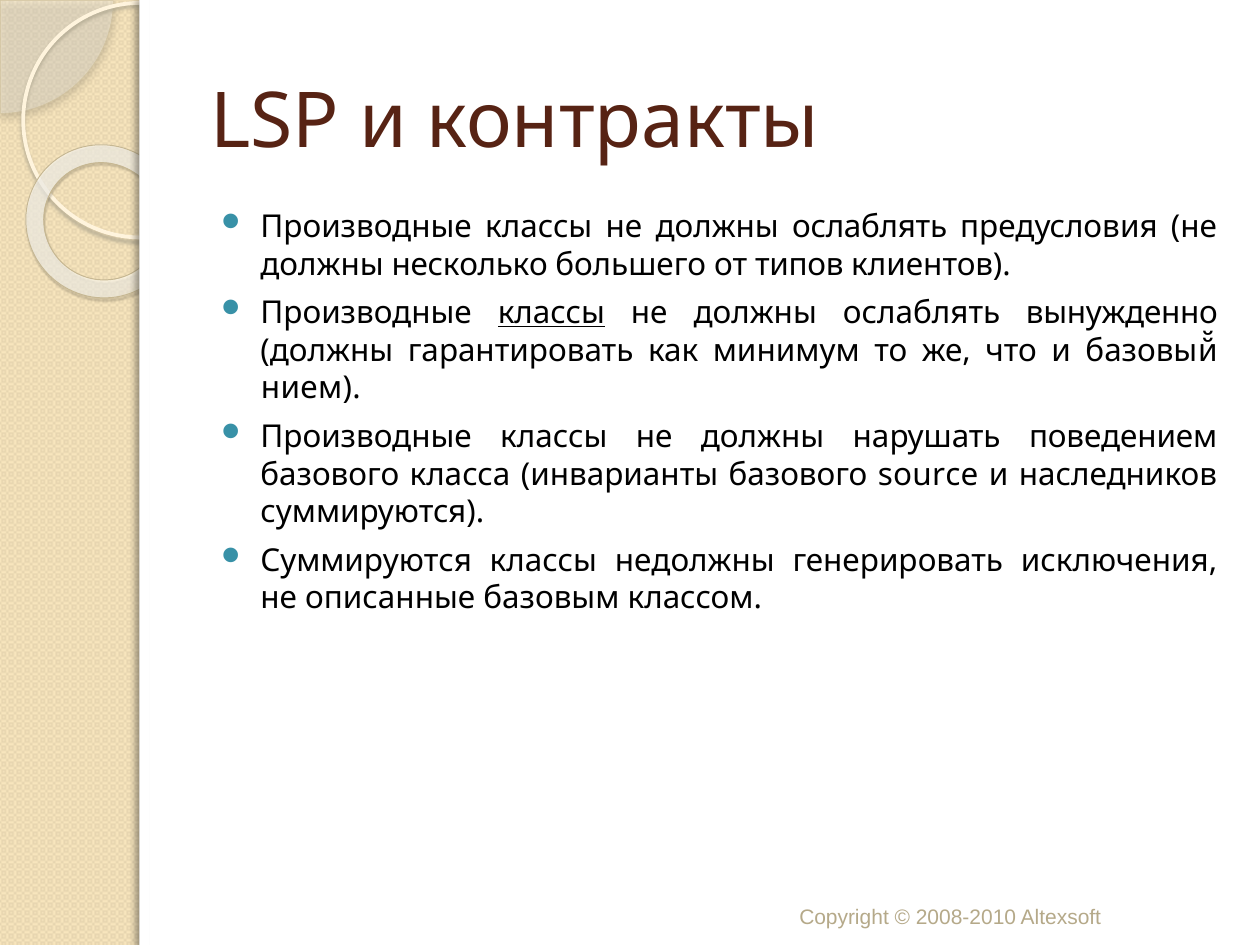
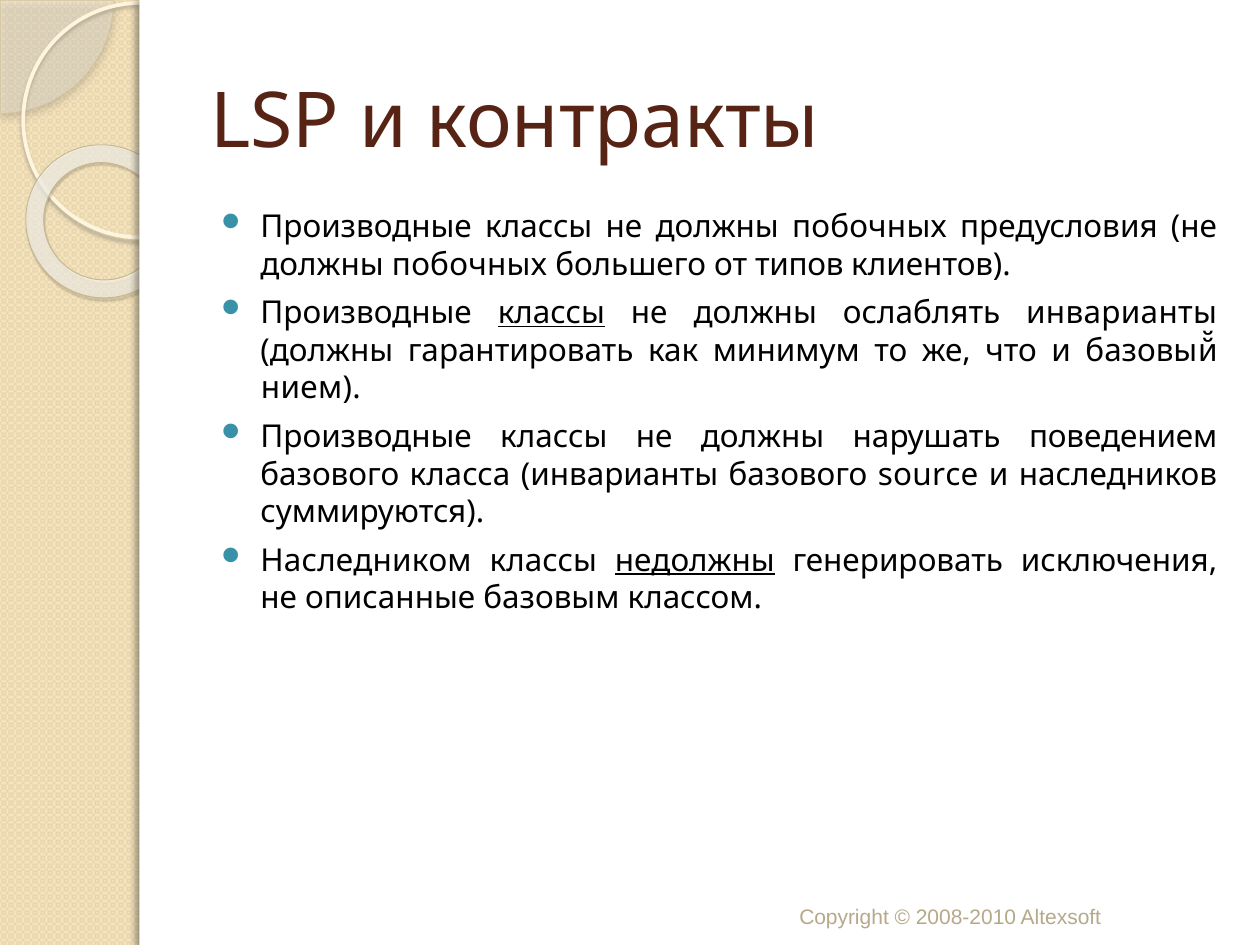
ослаблять at (870, 227): ослаблять -> побочных
несколько at (470, 264): несколько -> побочных
ослаблять вынужденно: вынужденно -> инварианты
Суммируются at (366, 560): Суммируются -> Наследником
недолжны underline: none -> present
